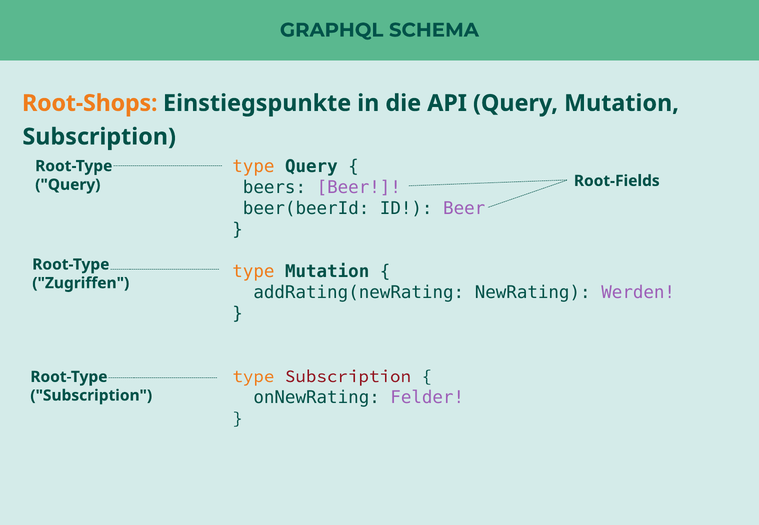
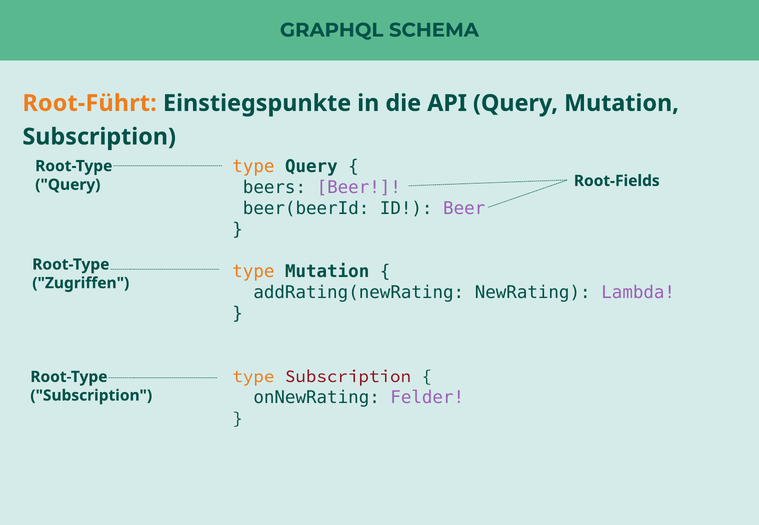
Root-Shops: Root-Shops -> Root-Führt
Werden: Werden -> Lambda
